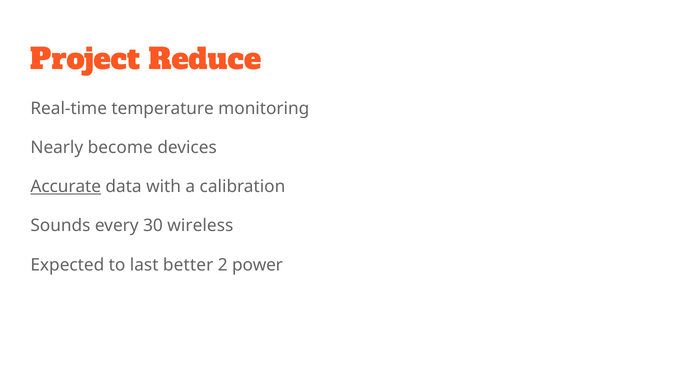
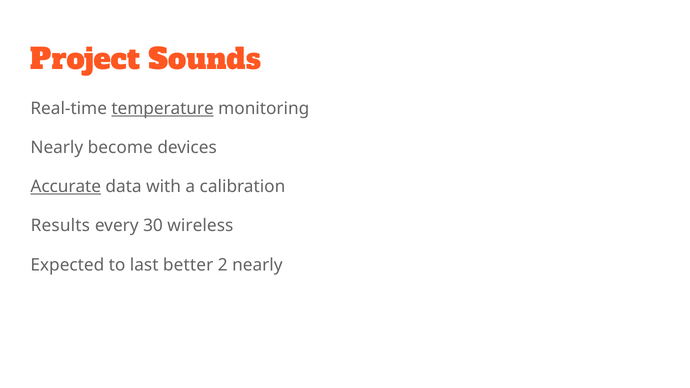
Reduce: Reduce -> Sounds
temperature underline: none -> present
Sounds: Sounds -> Results
2 power: power -> nearly
